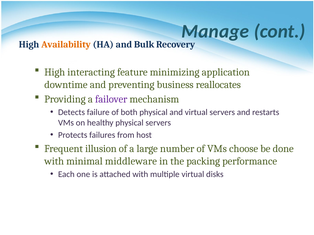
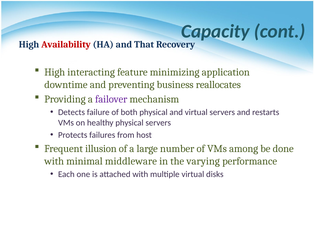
Manage: Manage -> Capacity
Availability colour: orange -> red
Bulk: Bulk -> That
choose: choose -> among
packing: packing -> varying
